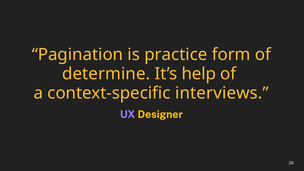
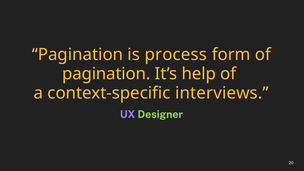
practice: practice -> process
determine at (106, 74): determine -> pagination
Designer colour: yellow -> light green
